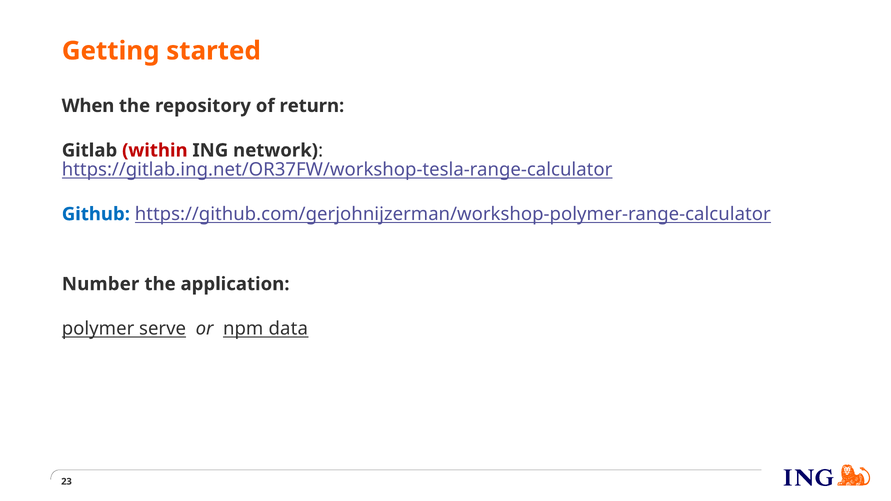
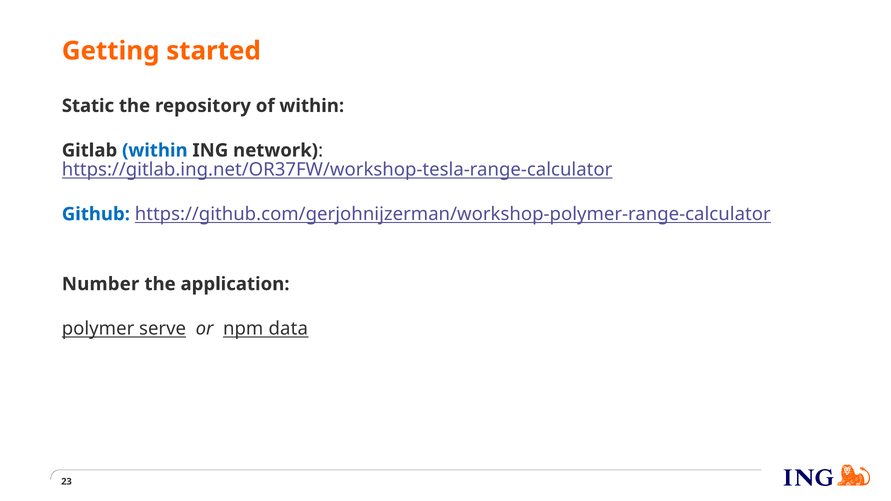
When: When -> Static
of return: return -> within
within at (155, 150) colour: red -> blue
